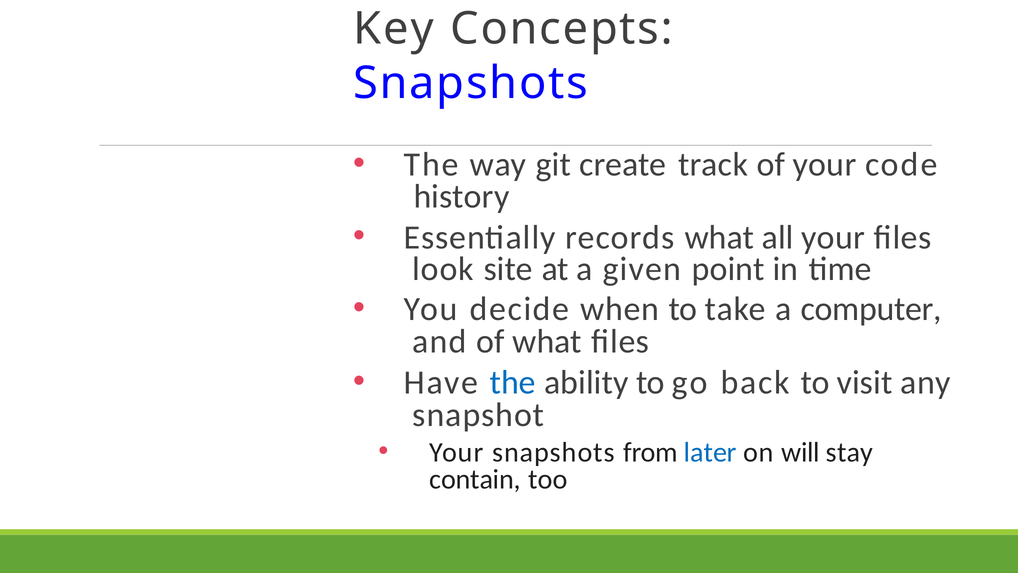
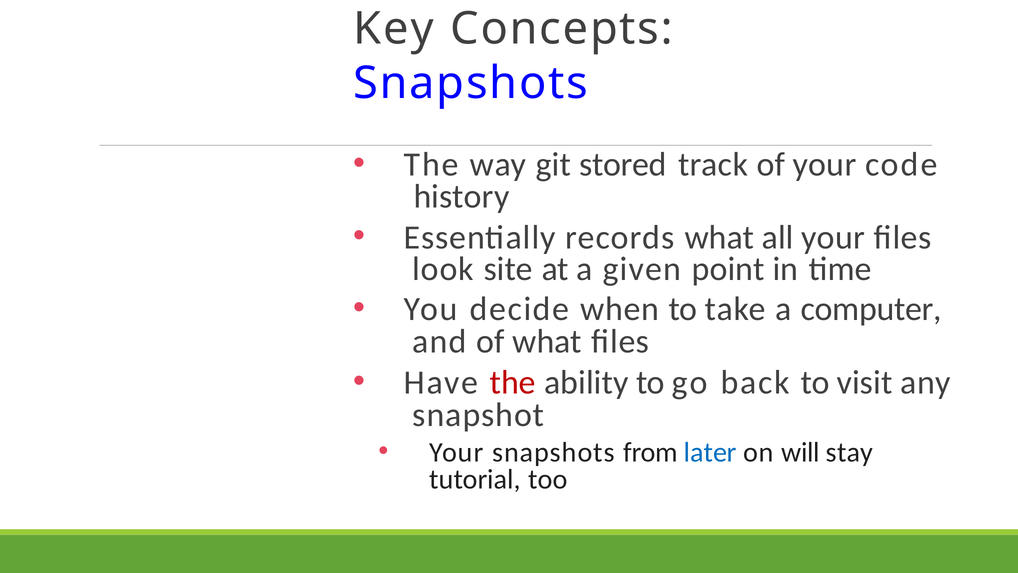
create: create -> stored
the at (513, 382) colour: blue -> red
contain: contain -> tutorial
